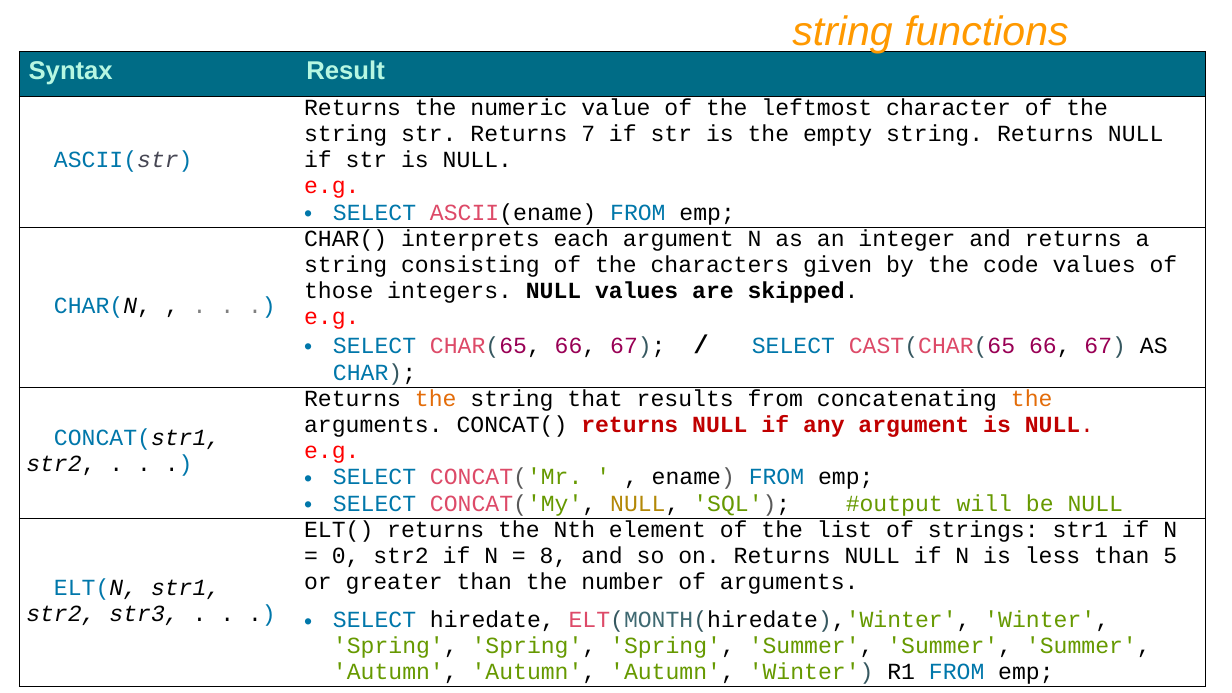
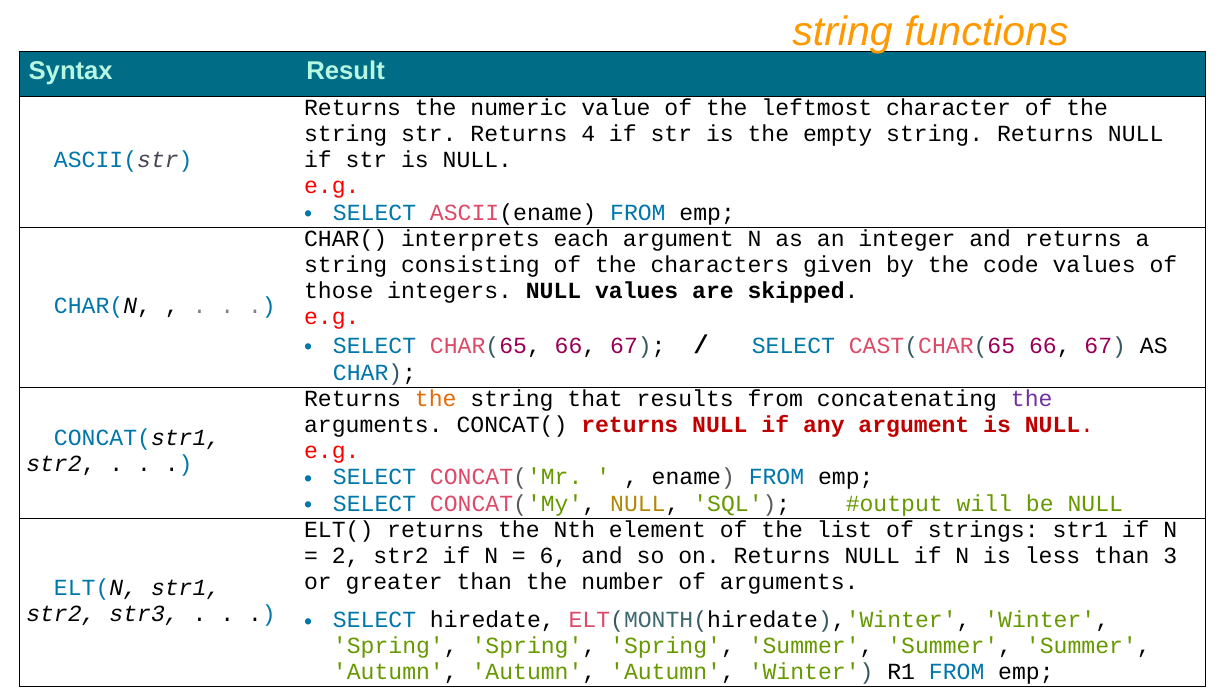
7: 7 -> 4
the at (1032, 399) colour: orange -> purple
0: 0 -> 2
8: 8 -> 6
5: 5 -> 3
